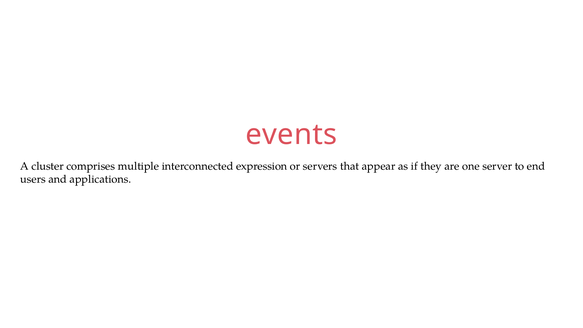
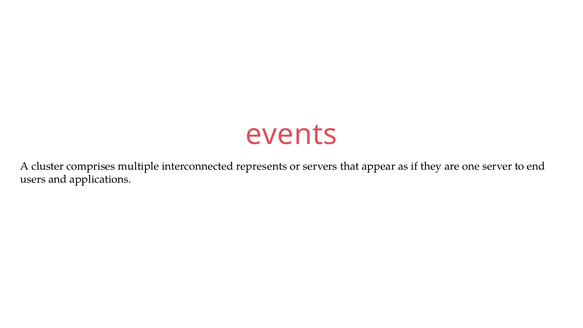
expression: expression -> represents
